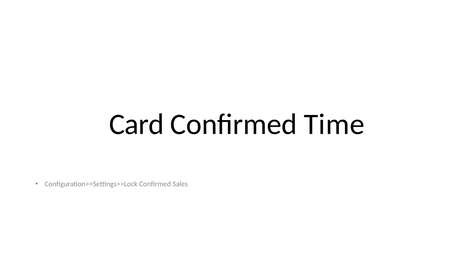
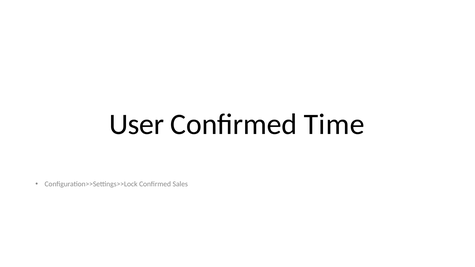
Card: Card -> User
